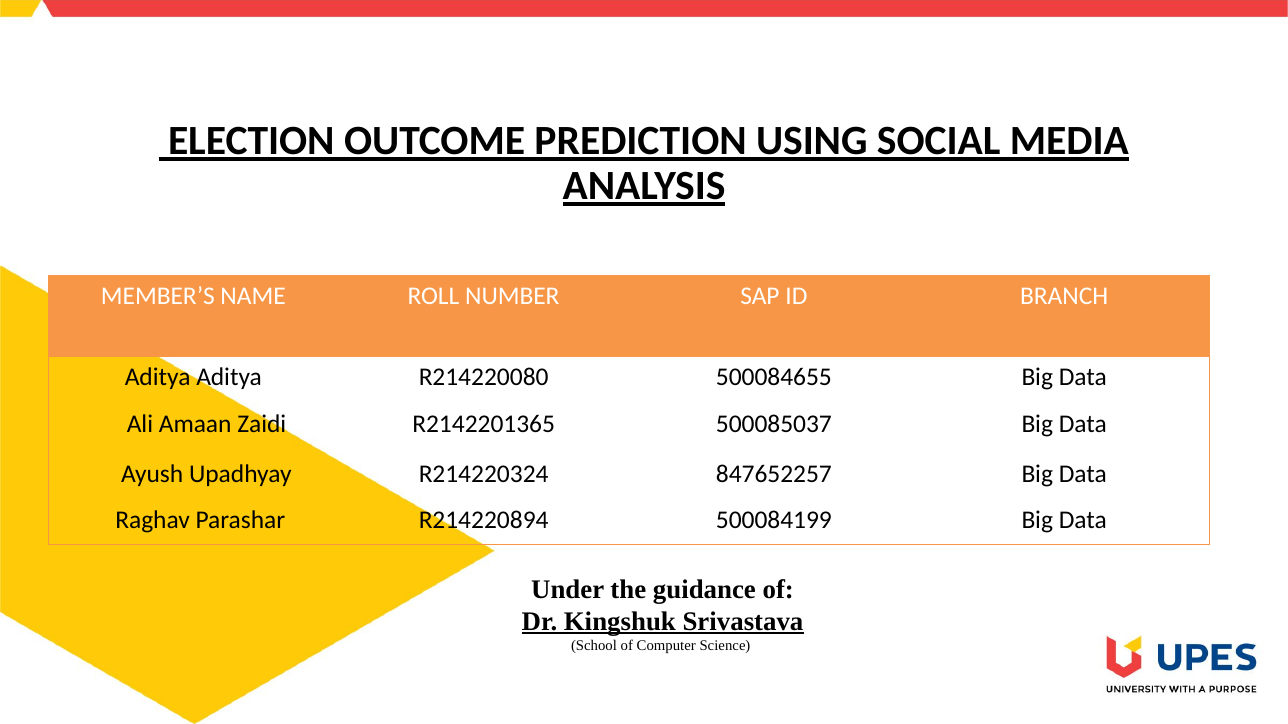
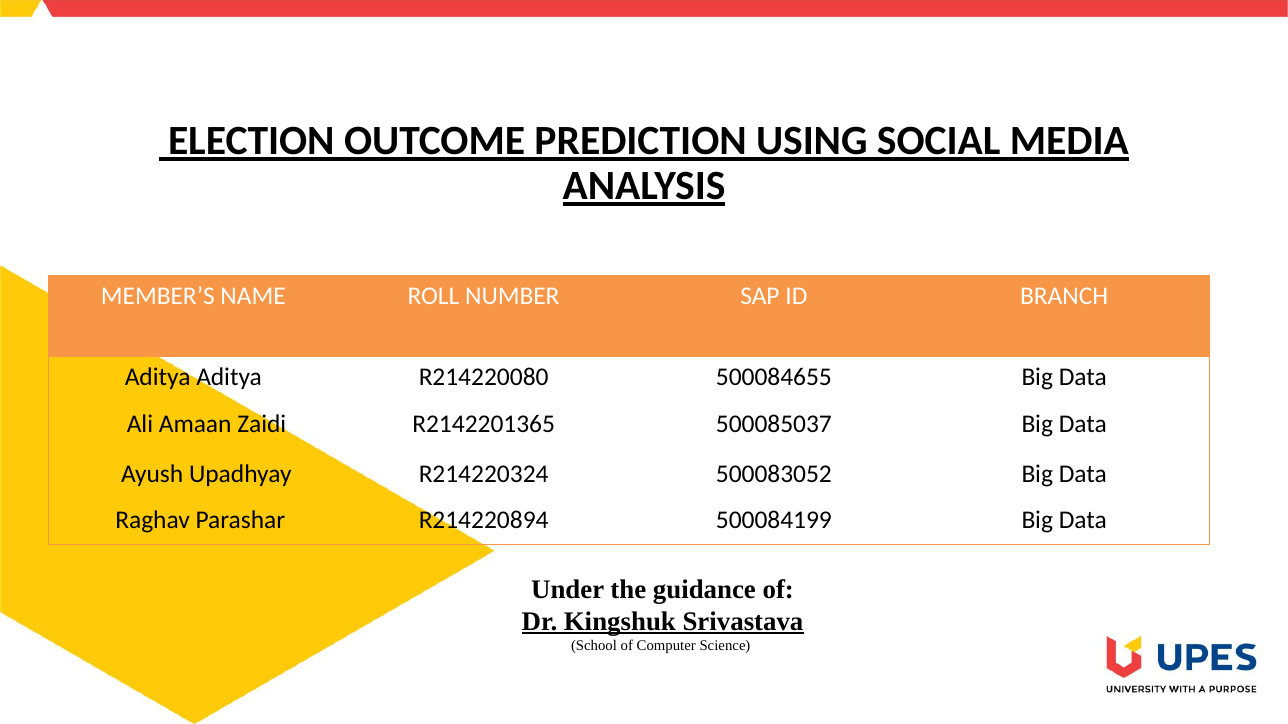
847652257: 847652257 -> 500083052
